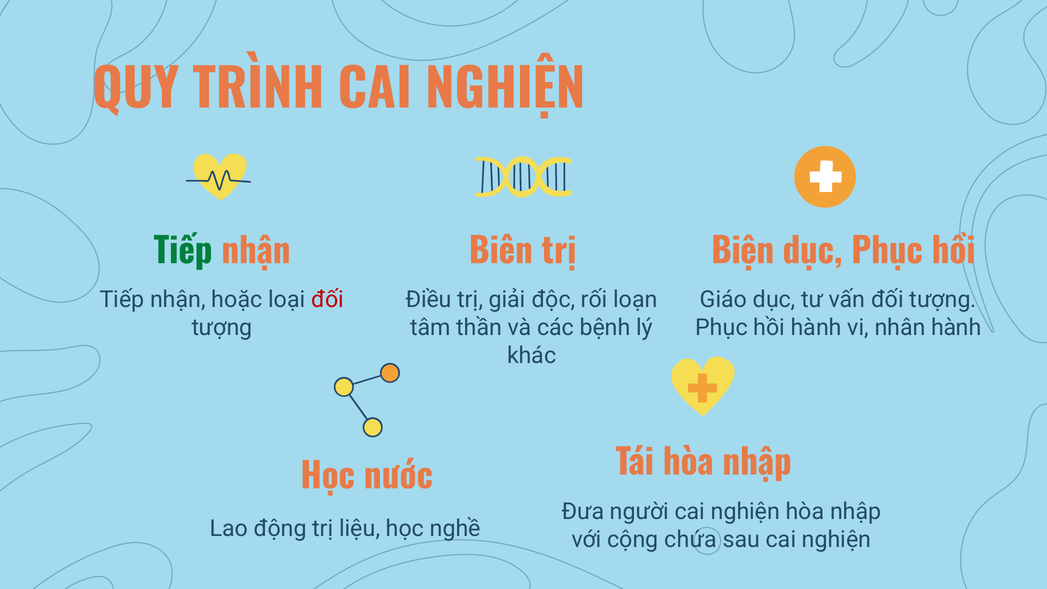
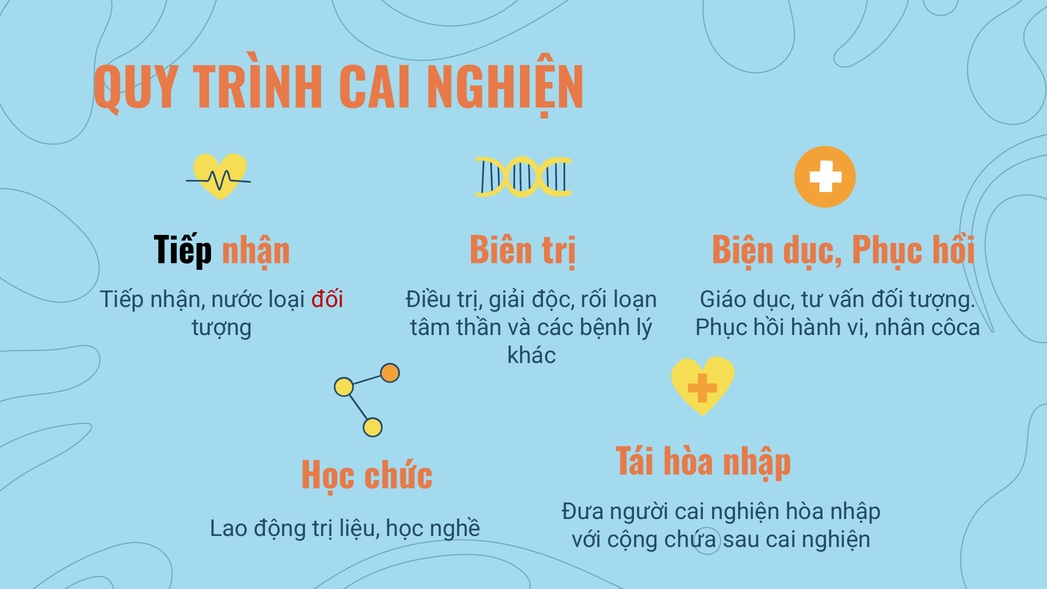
Tiếp at (183, 252) colour: green -> black
hoặc: hoặc -> nước
nhân hành: hành -> côca
nước: nước -> chức
